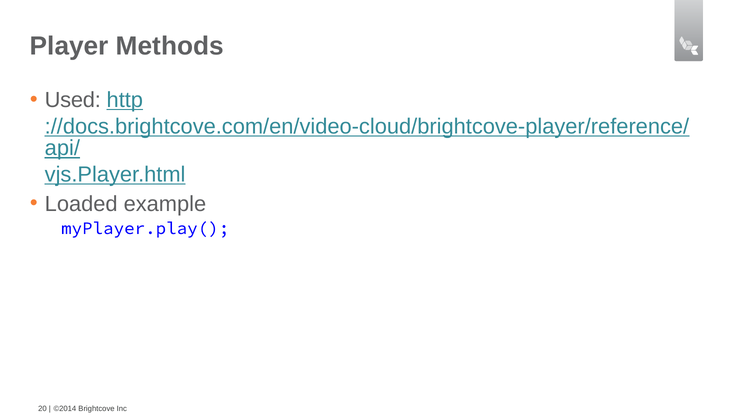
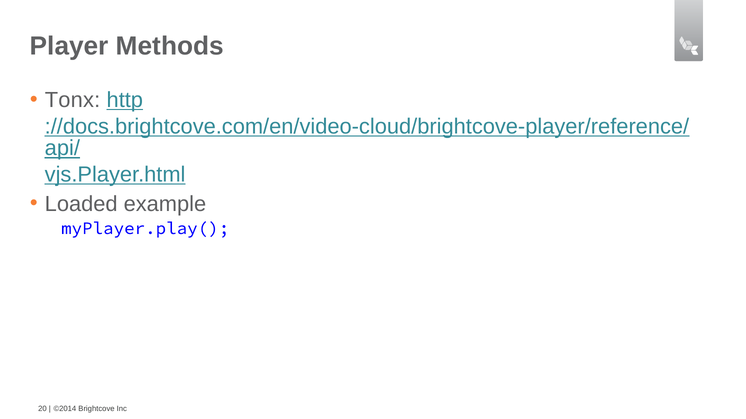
Used: Used -> Tonx
